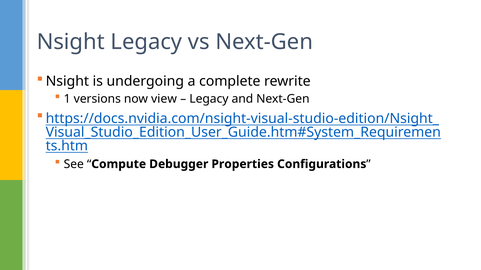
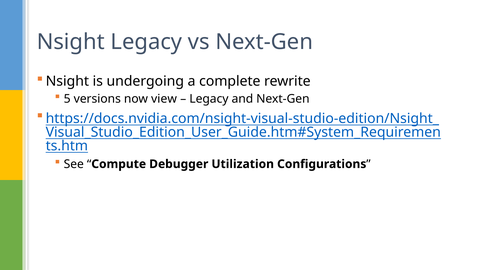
1: 1 -> 5
Properties: Properties -> Utilization
